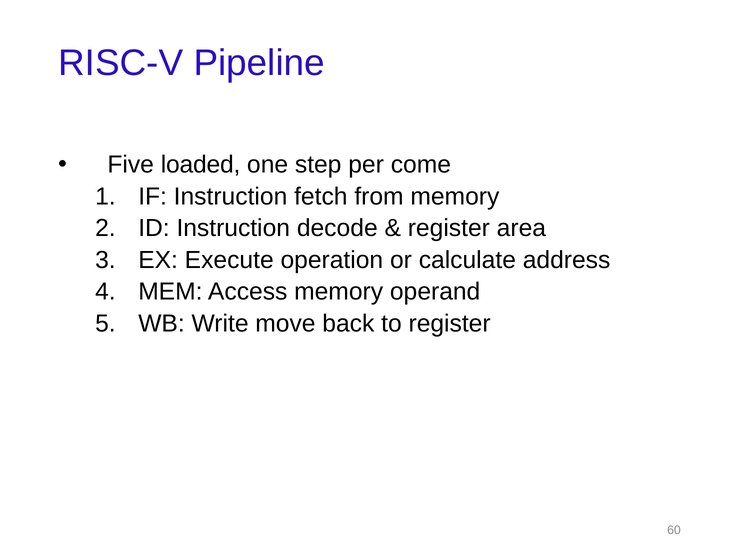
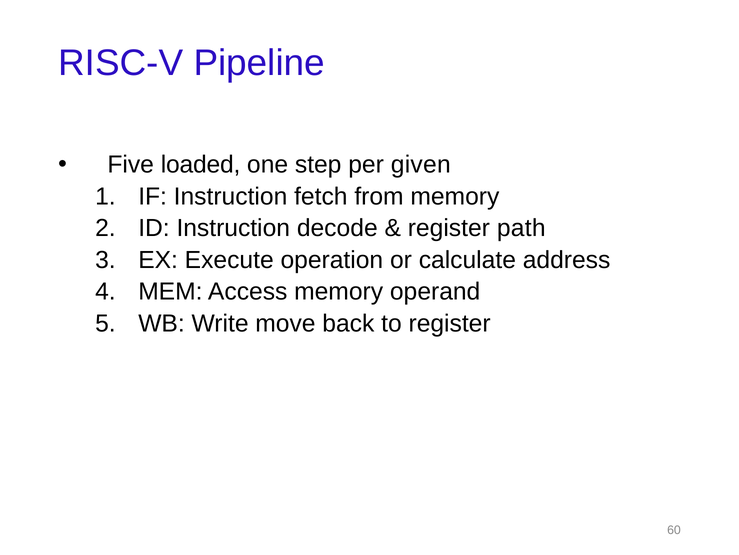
come: come -> given
area: area -> path
